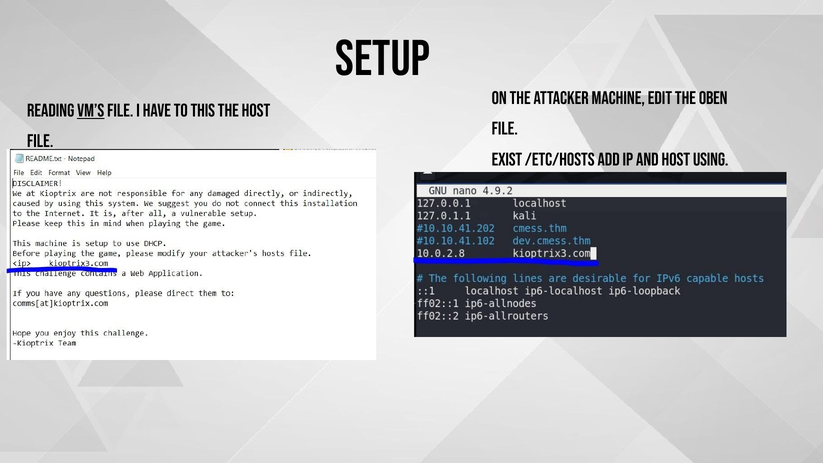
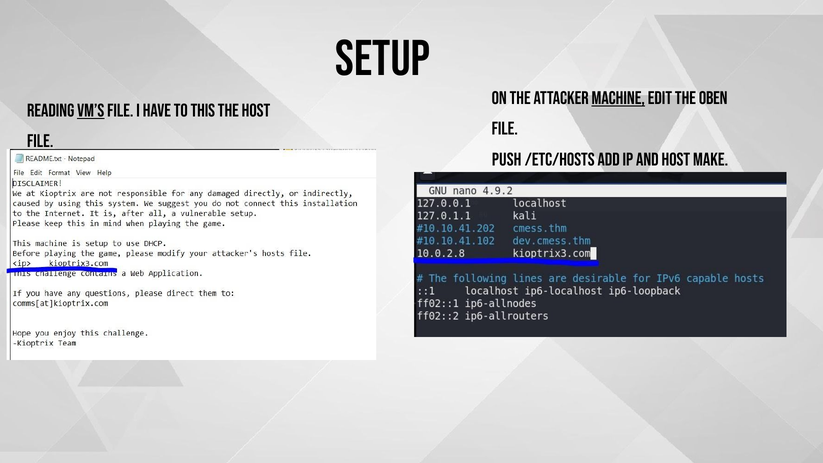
machine underline: none -> present
exist: exist -> push
using: using -> make
